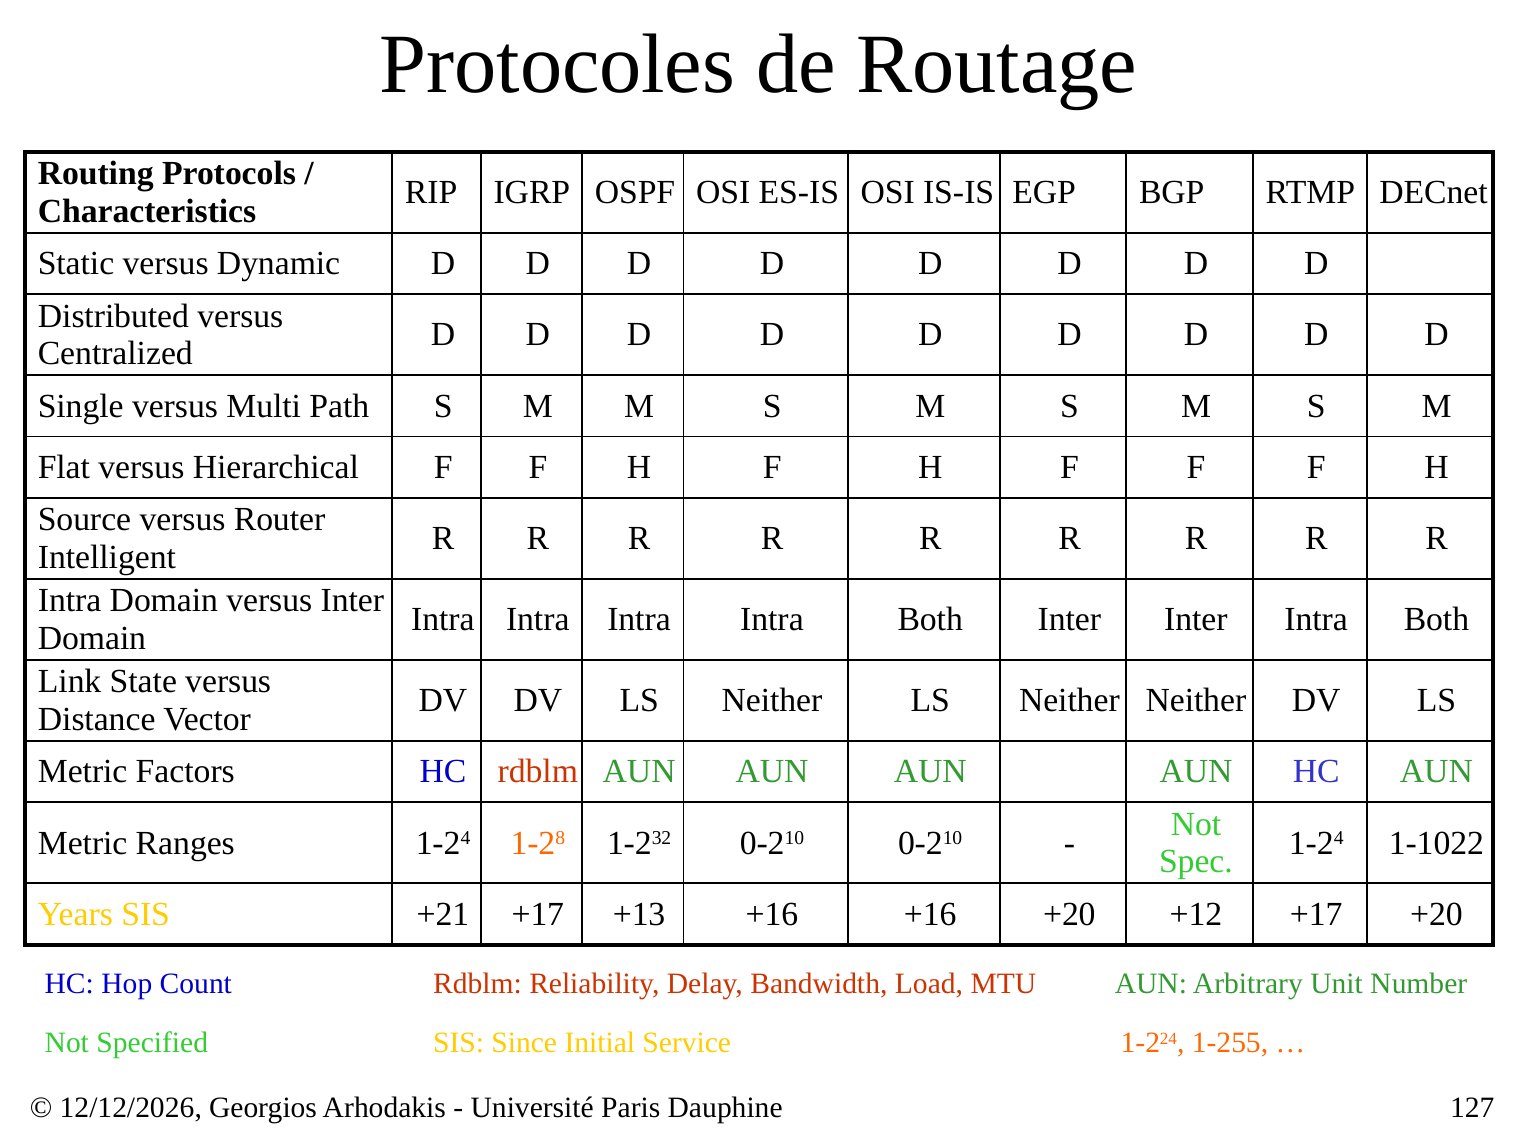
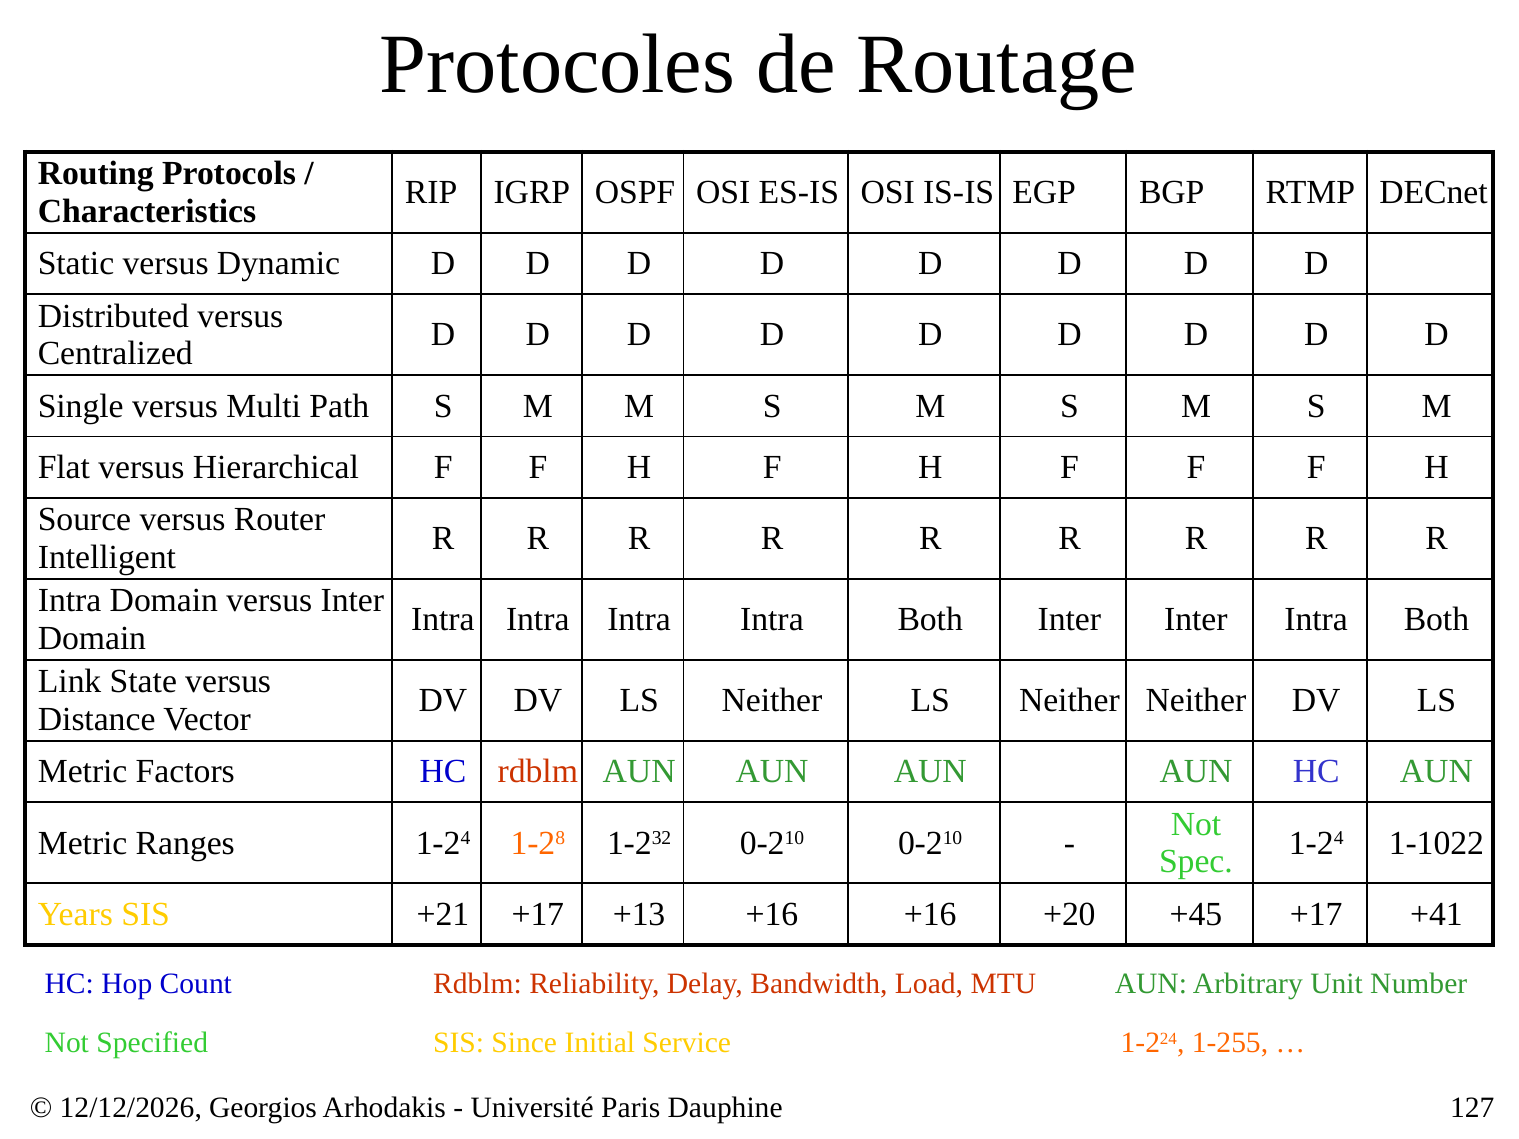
+12: +12 -> +45
+17 +20: +20 -> +41
